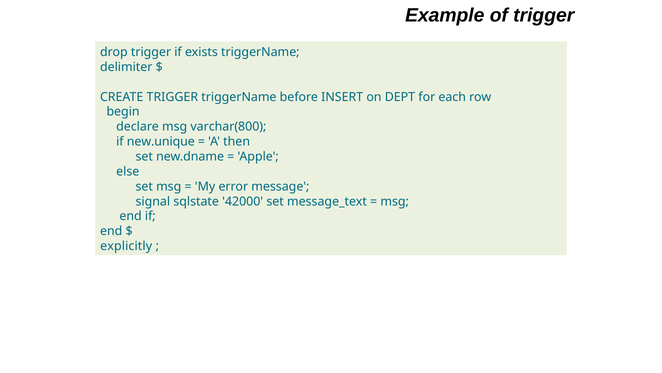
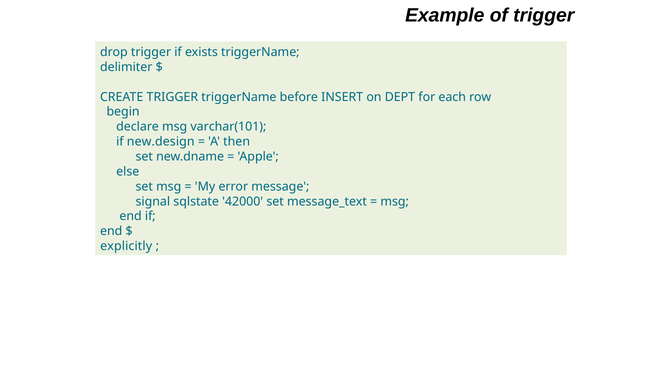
varchar(800: varchar(800 -> varchar(101
new.unique: new.unique -> new.design
